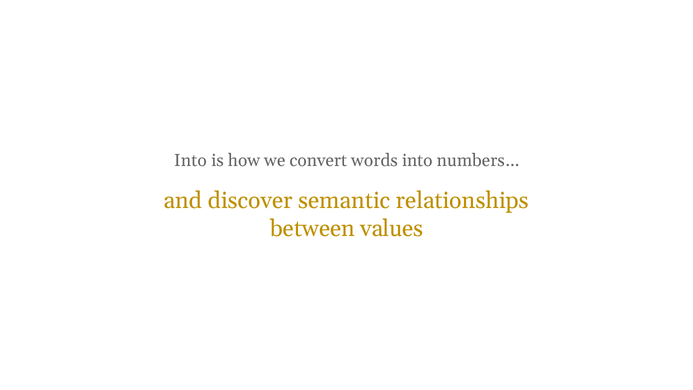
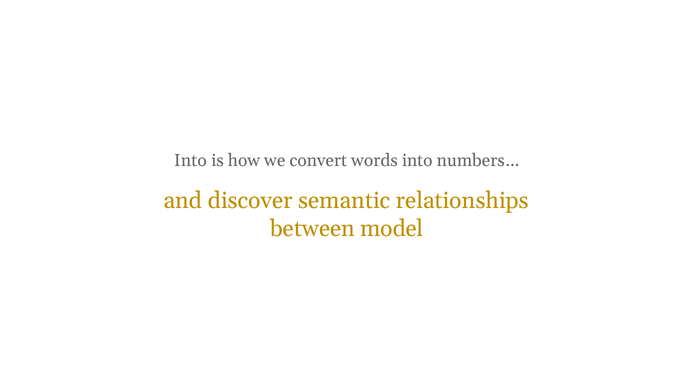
values: values -> model
